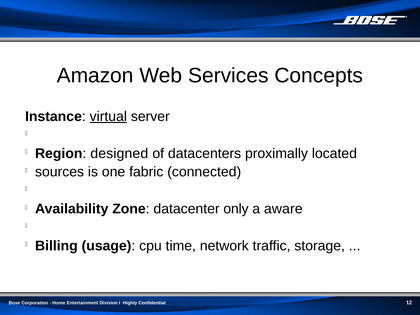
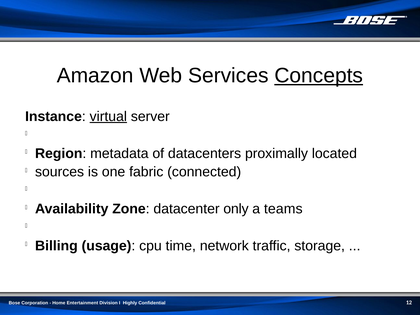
Concepts underline: none -> present
designed: designed -> metadata
aware: aware -> teams
